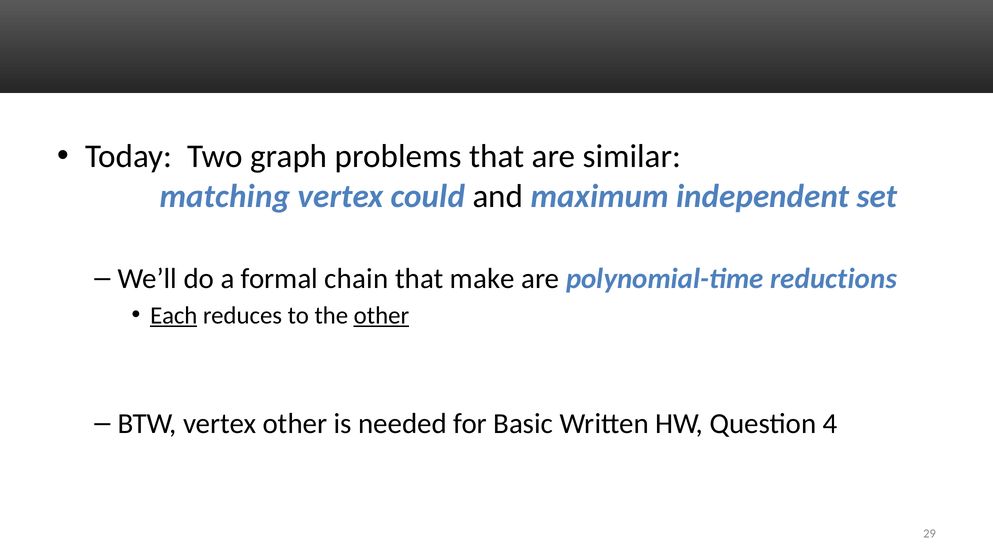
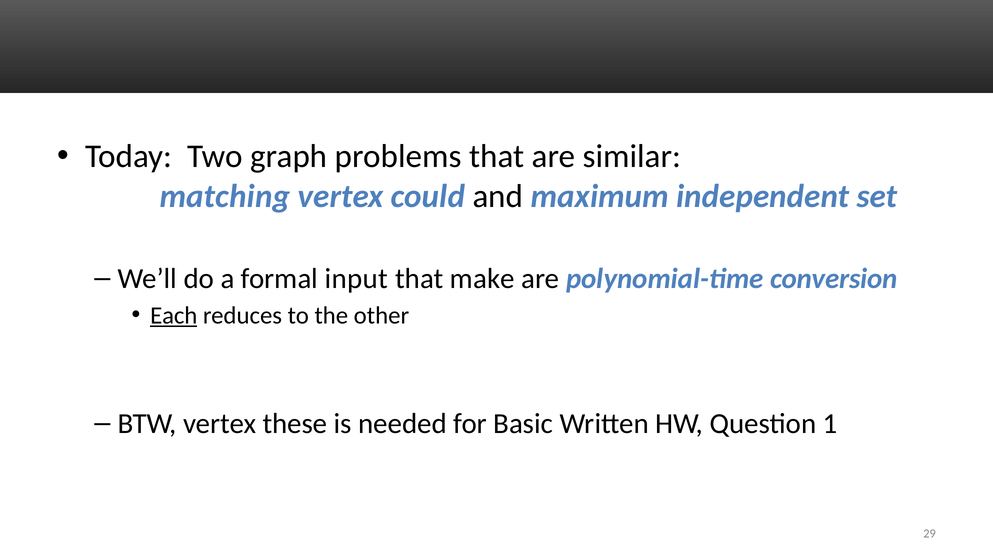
chain: chain -> input
reductions: reductions -> conversion
other at (381, 315) underline: present -> none
vertex other: other -> these
4: 4 -> 1
